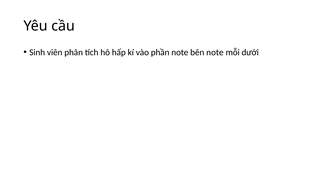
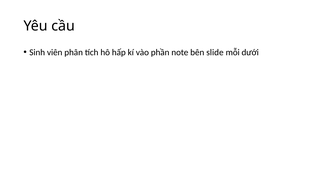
bên note: note -> slide
